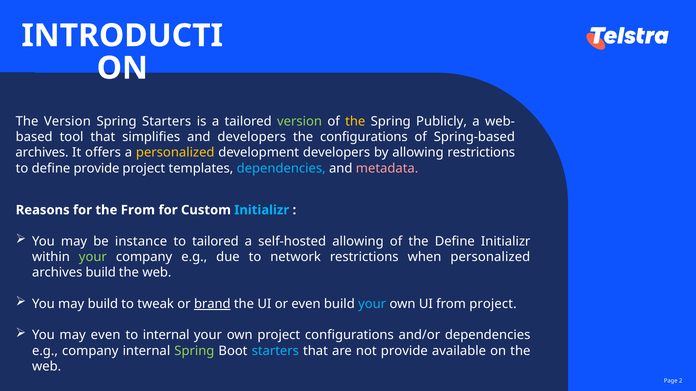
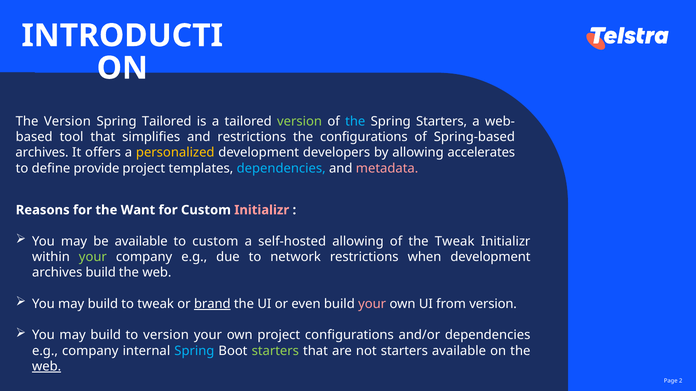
Spring Starters: Starters -> Tailored
the at (355, 122) colour: yellow -> light blue
Spring Publicly: Publicly -> Starters
and developers: developers -> restrictions
allowing restrictions: restrictions -> accelerates
the From: From -> Want
Initializr at (262, 210) colour: light blue -> pink
be instance: instance -> available
to tailored: tailored -> custom
the Define: Define -> Tweak
when personalized: personalized -> development
your at (372, 304) colour: light blue -> pink
from project: project -> version
even at (106, 336): even -> build
to internal: internal -> version
Spring at (194, 351) colour: light green -> light blue
starters at (275, 351) colour: light blue -> light green
not provide: provide -> starters
web at (47, 367) underline: none -> present
